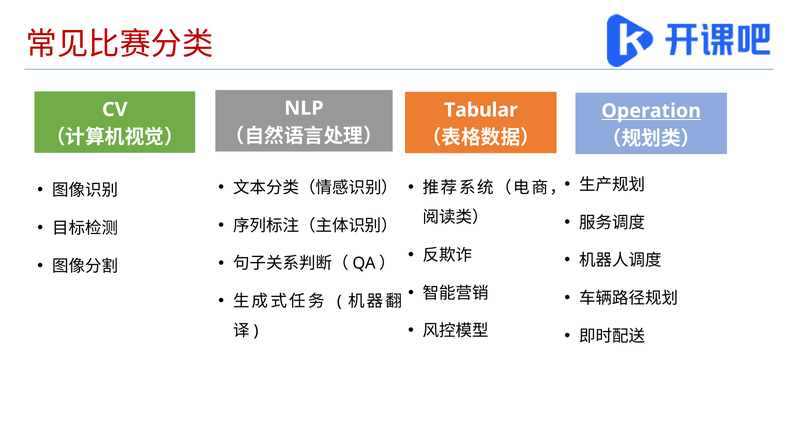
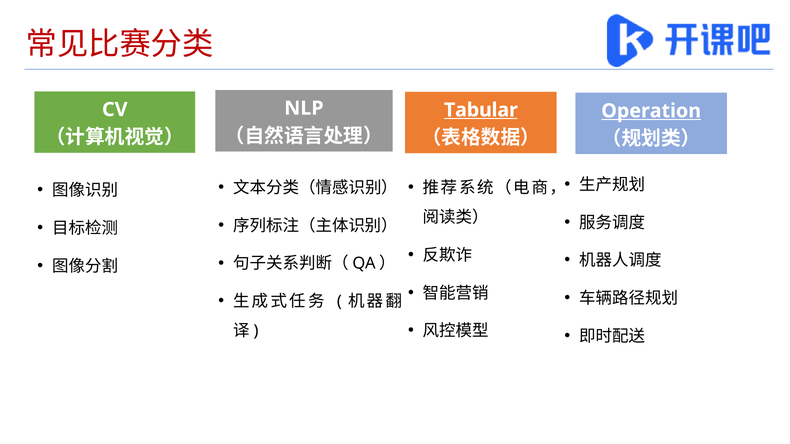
Tabular underline: none -> present
